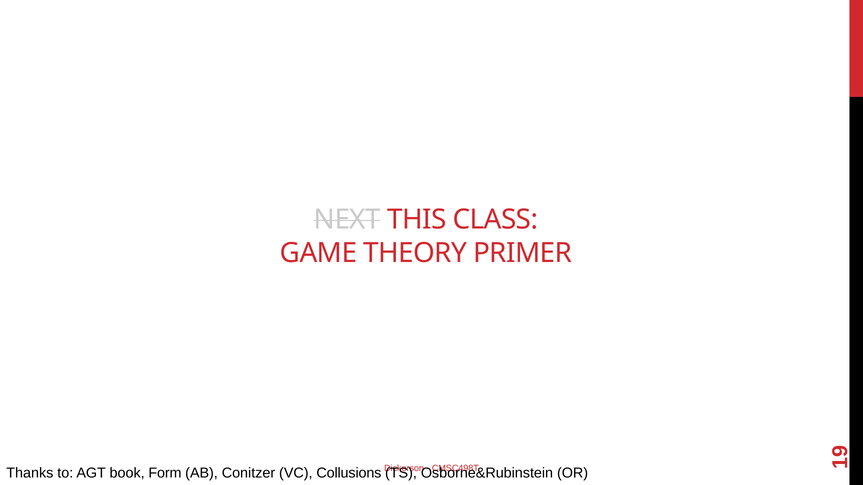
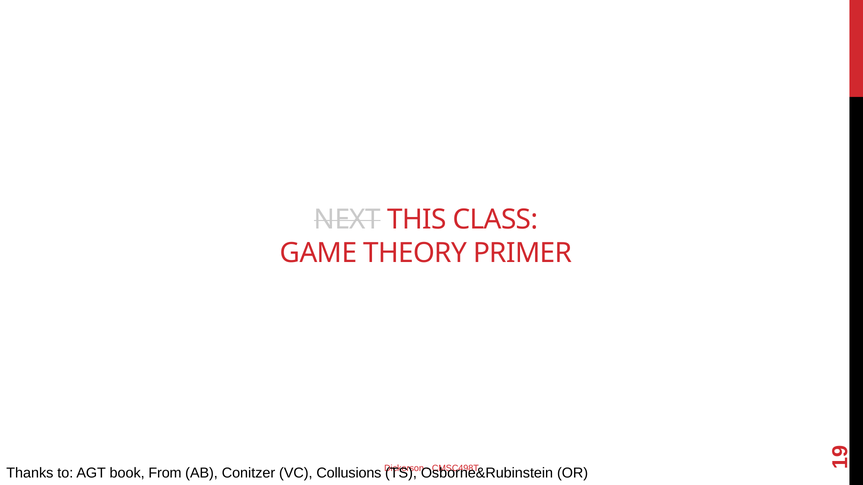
Form: Form -> From
